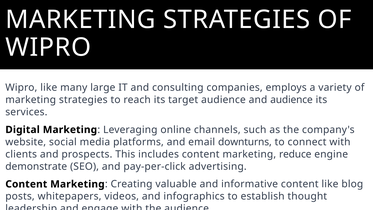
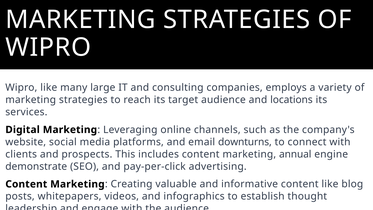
and audience: audience -> locations
reduce: reduce -> annual
